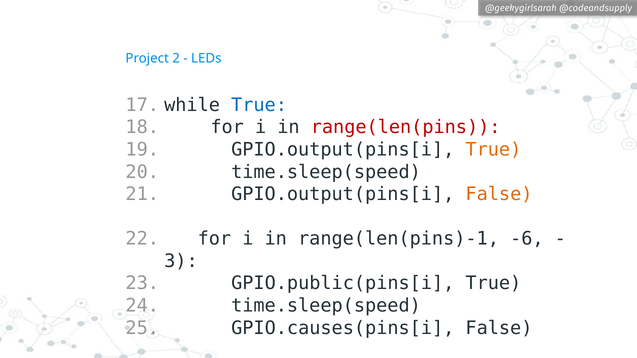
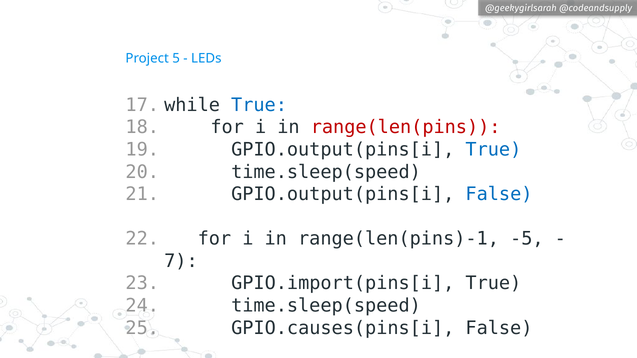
2: 2 -> 5
True at (493, 150) colour: orange -> blue
False at (499, 194) colour: orange -> blue
-6: -6 -> -5
3: 3 -> 7
GPIO.public(pins[i: GPIO.public(pins[i -> GPIO.import(pins[i
